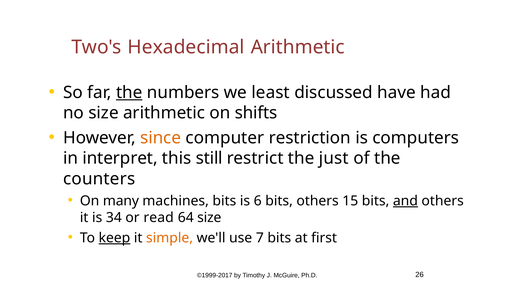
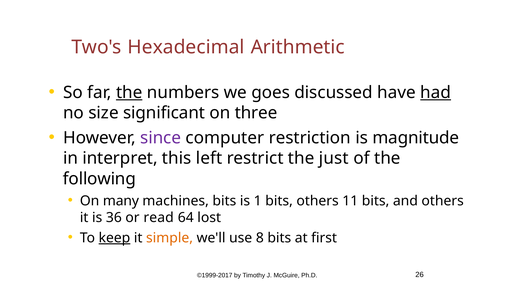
least: least -> goes
had underline: none -> present
size arithmetic: arithmetic -> significant
shifts: shifts -> three
since colour: orange -> purple
computers: computers -> magnitude
still: still -> left
counters: counters -> following
6: 6 -> 1
15: 15 -> 11
and underline: present -> none
34: 34 -> 36
64 size: size -> lost
7: 7 -> 8
